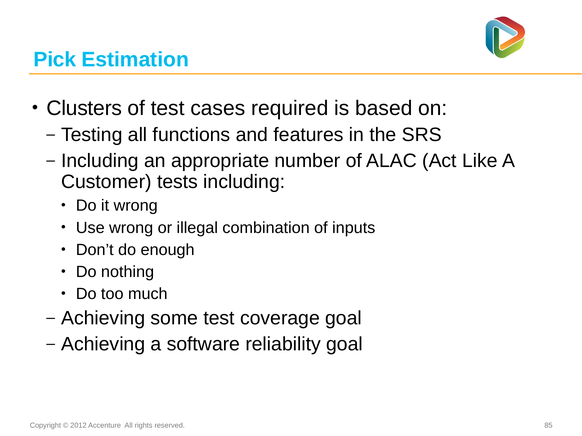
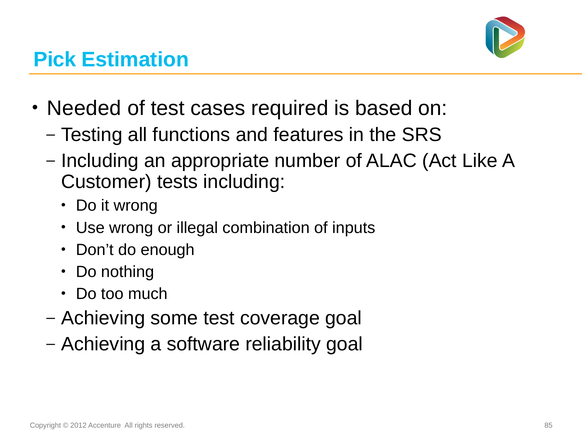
Clusters: Clusters -> Needed
